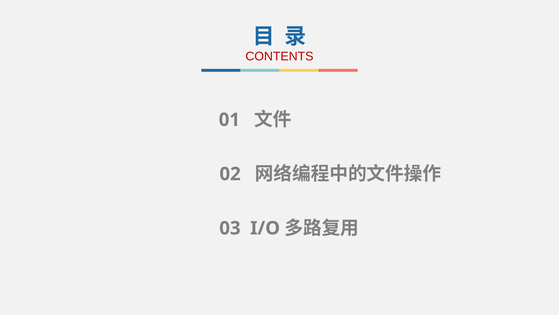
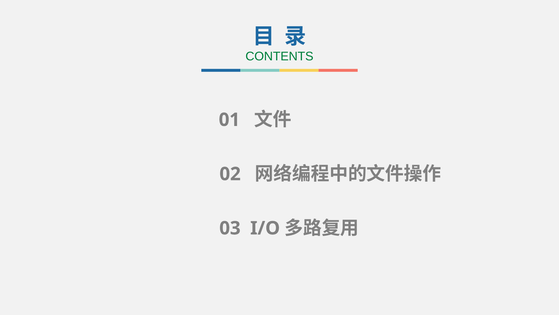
CONTENTS colour: red -> green
